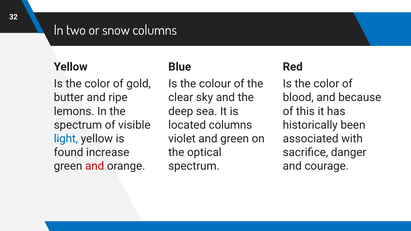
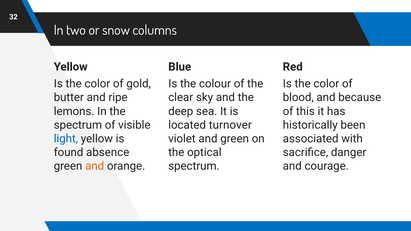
located columns: columns -> turnover
increase: increase -> absence
and at (95, 166) colour: red -> orange
